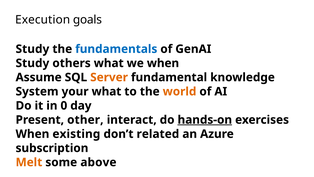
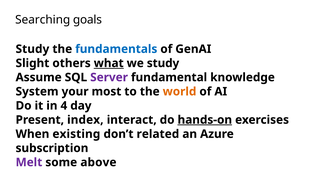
Execution: Execution -> Searching
Study at (32, 63): Study -> Slight
what at (109, 63) underline: none -> present
we when: when -> study
Server colour: orange -> purple
your what: what -> most
0: 0 -> 4
other: other -> index
Melt colour: orange -> purple
